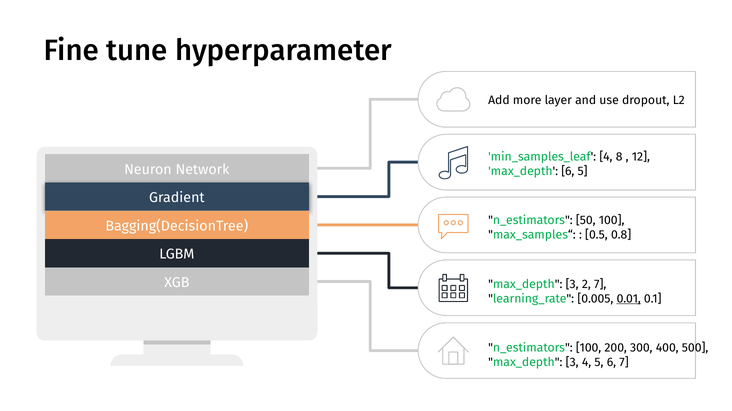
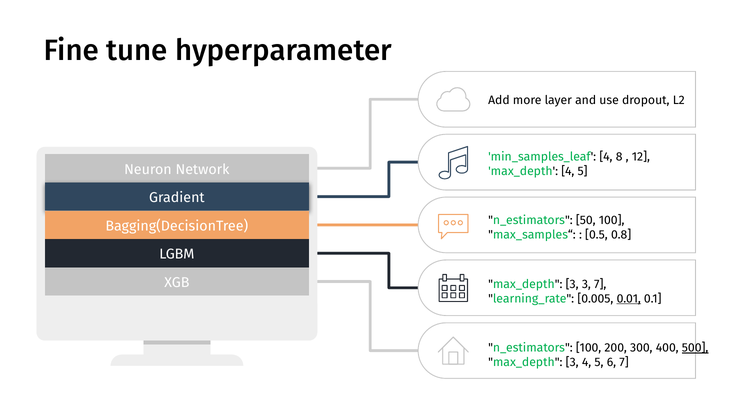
max_depth 6: 6 -> 4
3 2: 2 -> 3
500 underline: none -> present
